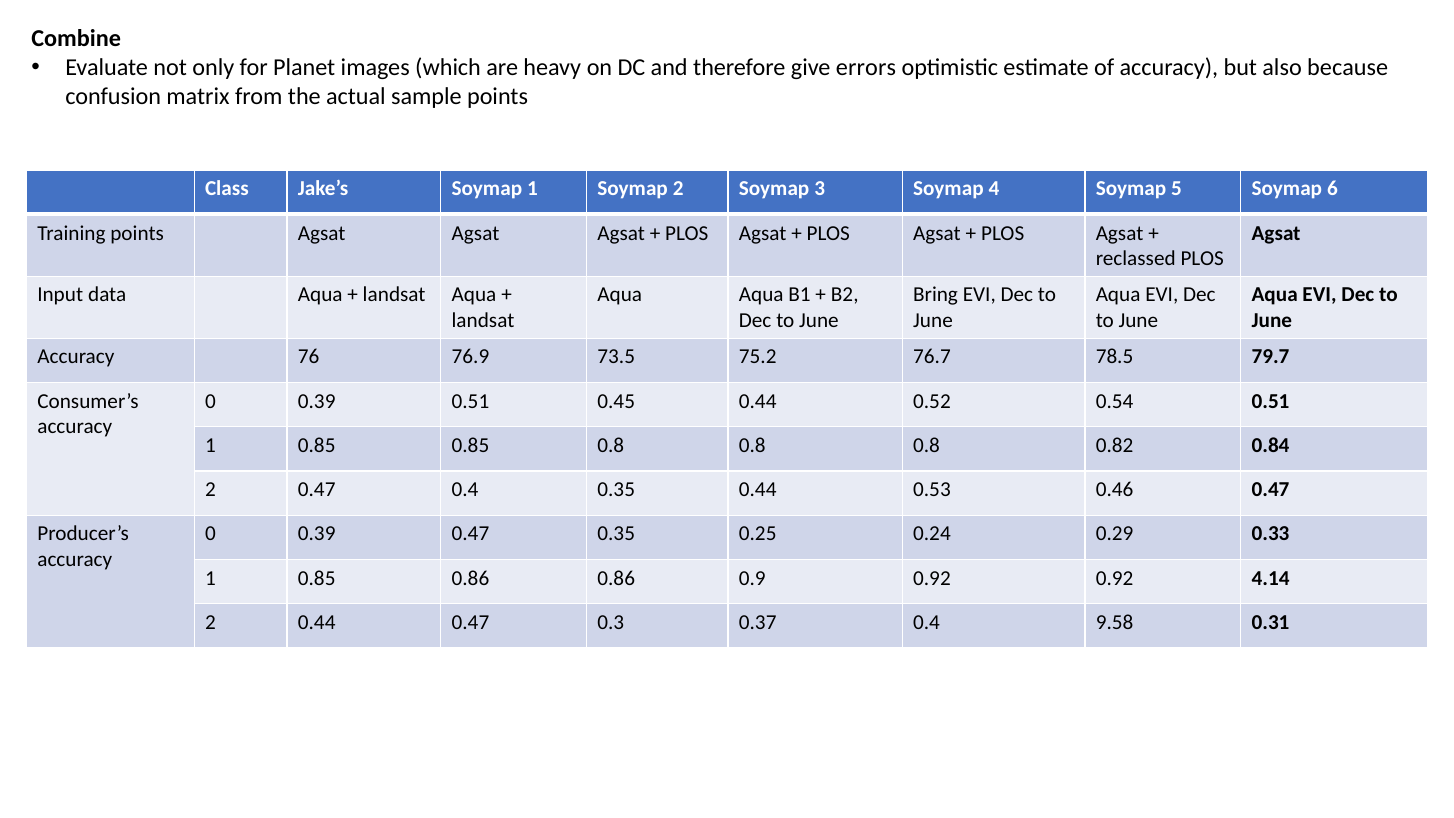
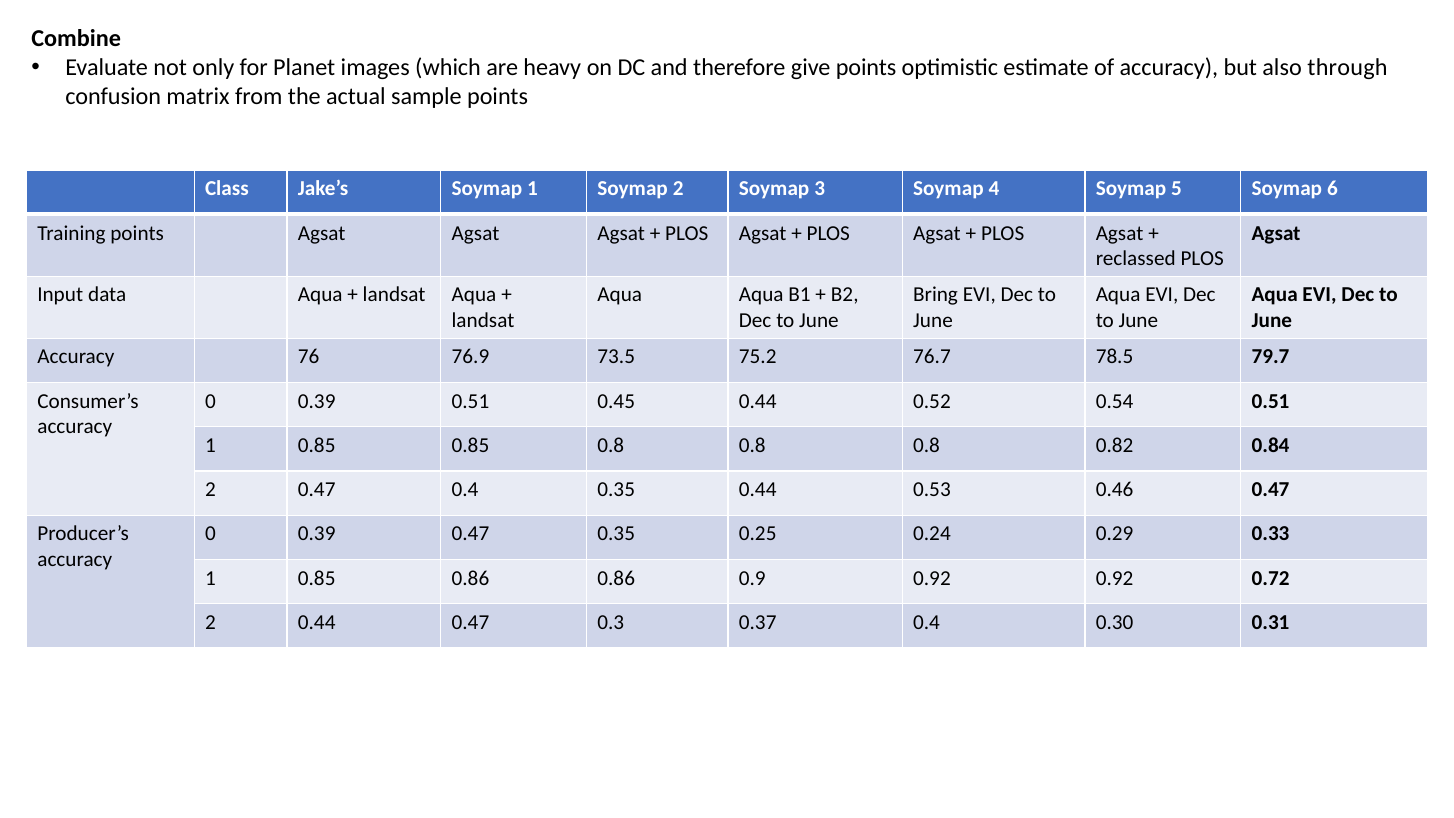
give errors: errors -> points
because: because -> through
4.14: 4.14 -> 0.72
9.58: 9.58 -> 0.30
